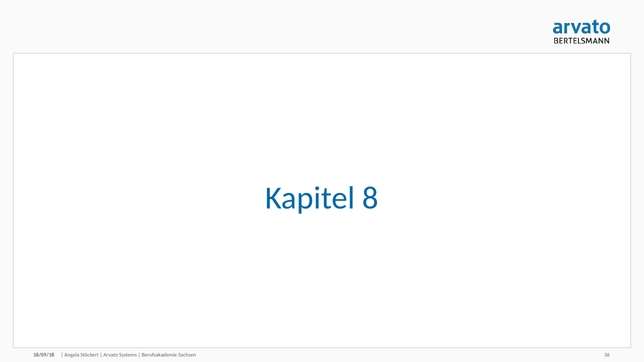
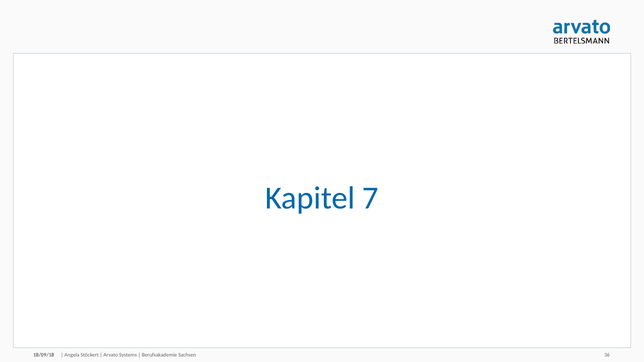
8: 8 -> 7
